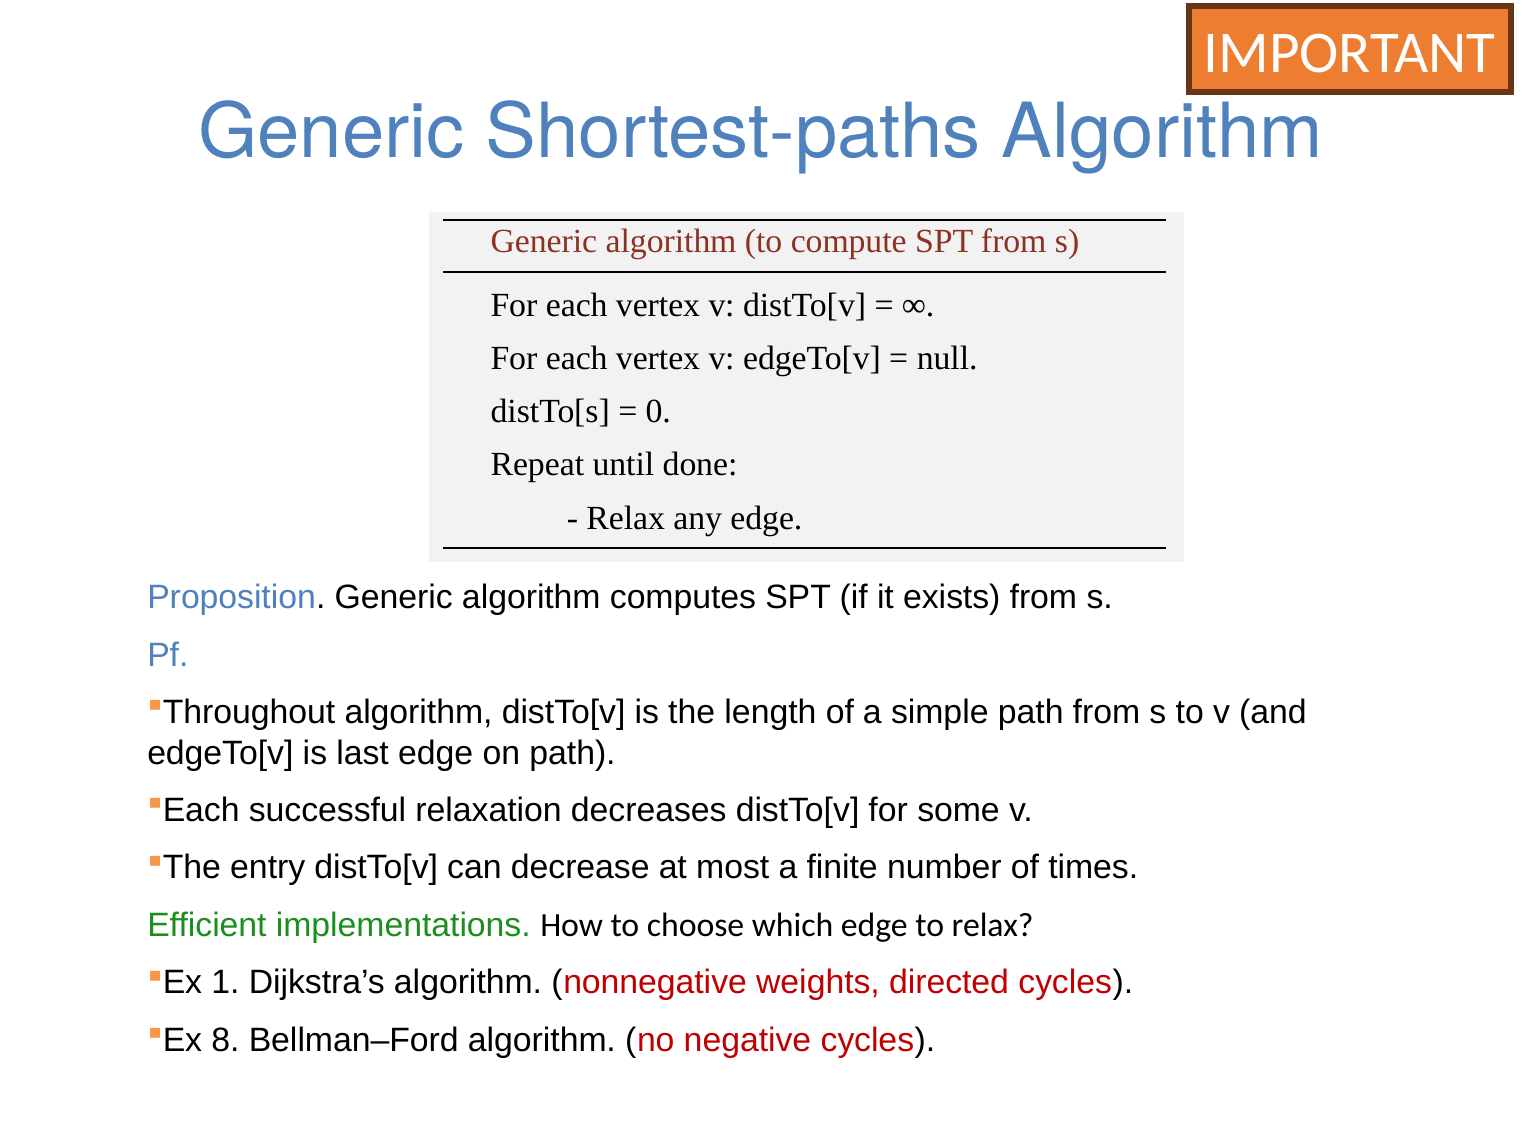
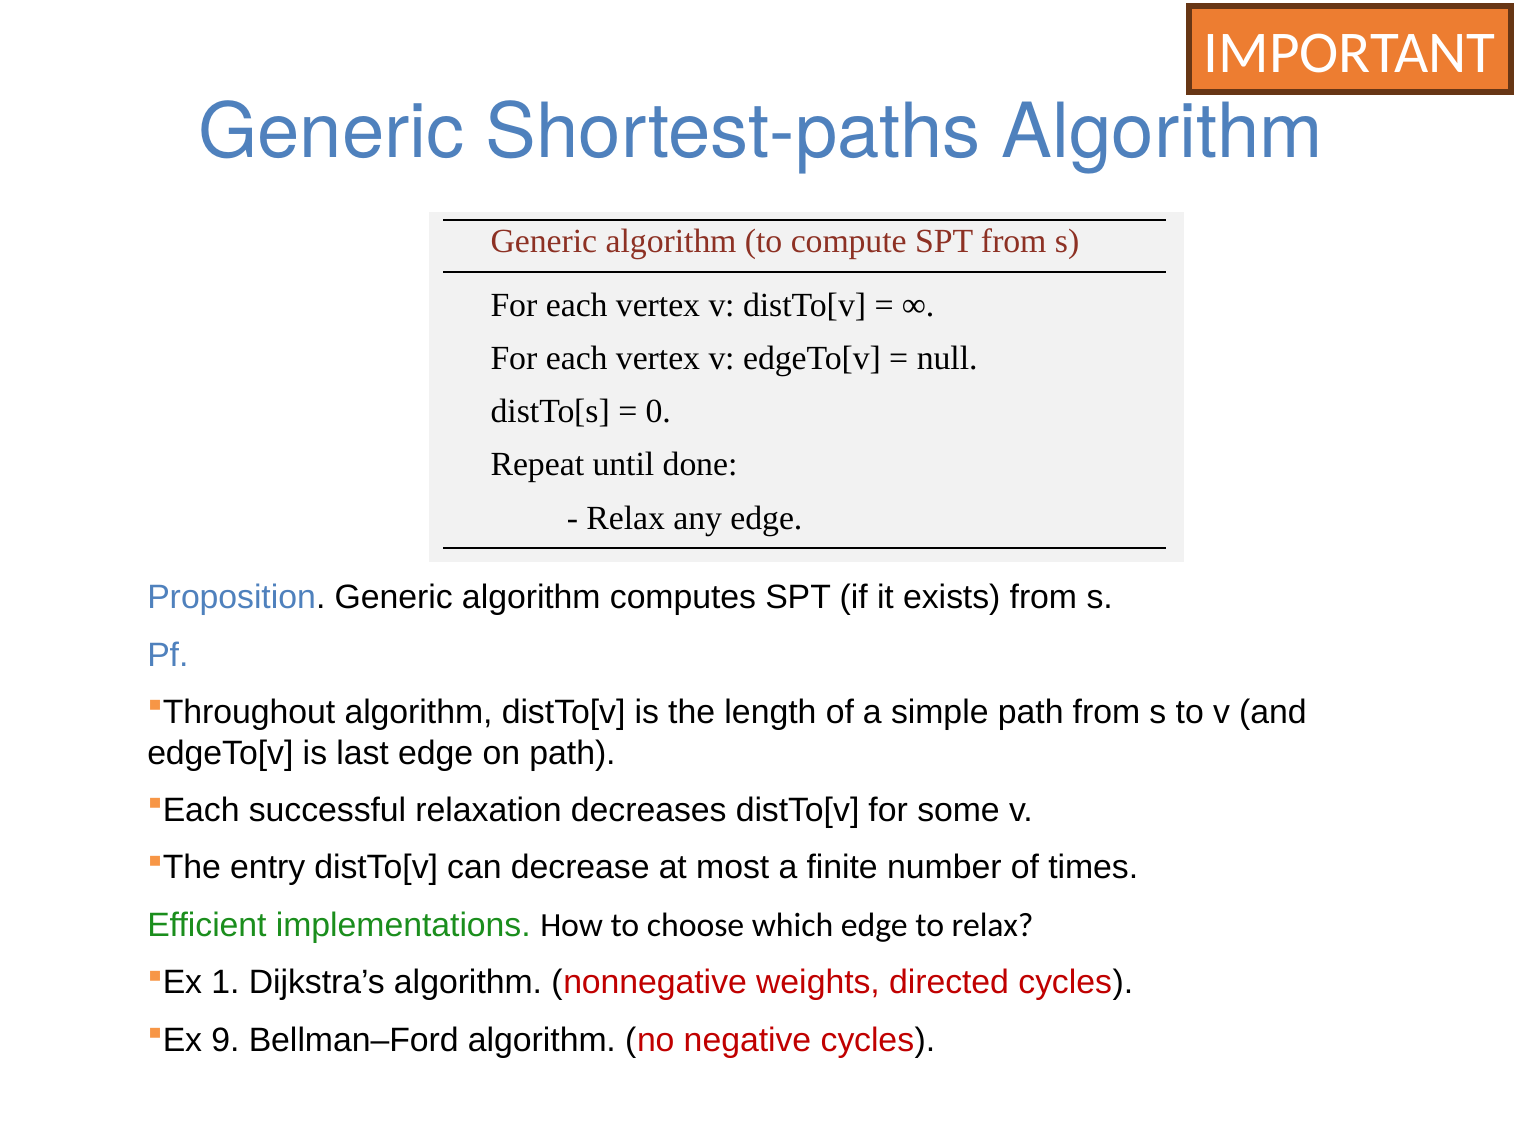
8: 8 -> 9
